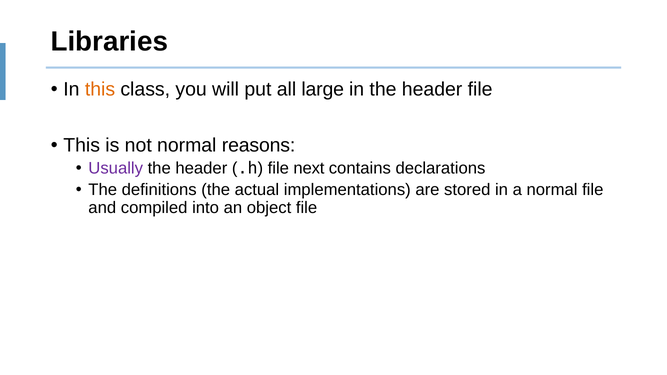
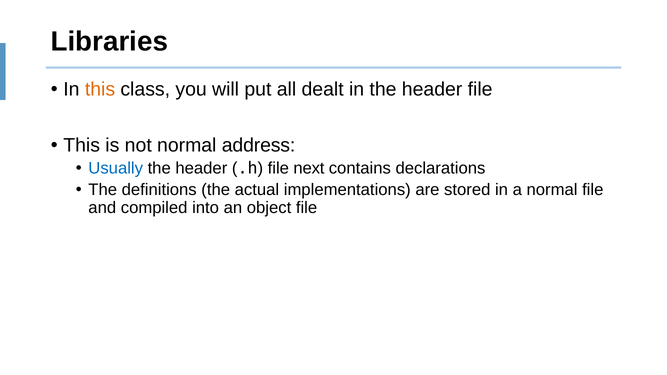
large: large -> dealt
reasons: reasons -> address
Usually colour: purple -> blue
